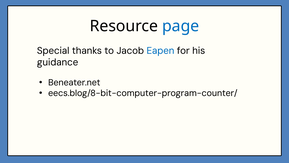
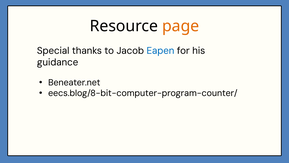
page colour: blue -> orange
